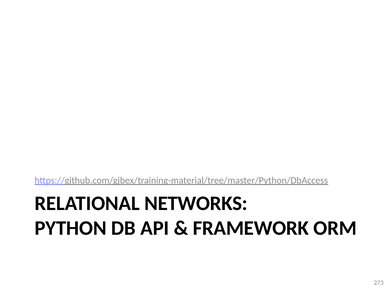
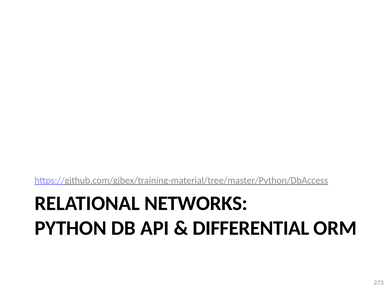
FRAMEWORK: FRAMEWORK -> DIFFERENTIAL
